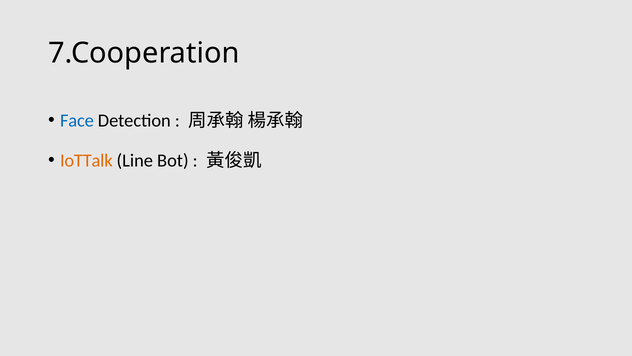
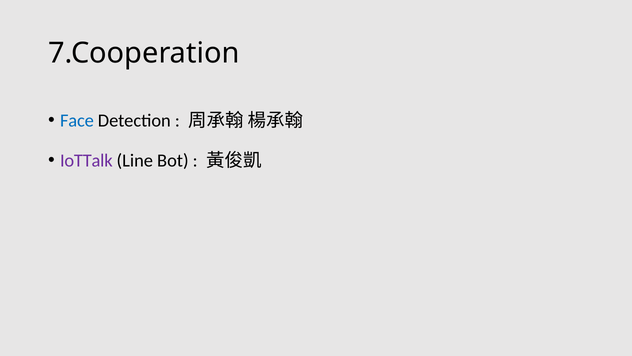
IoTTalk colour: orange -> purple
